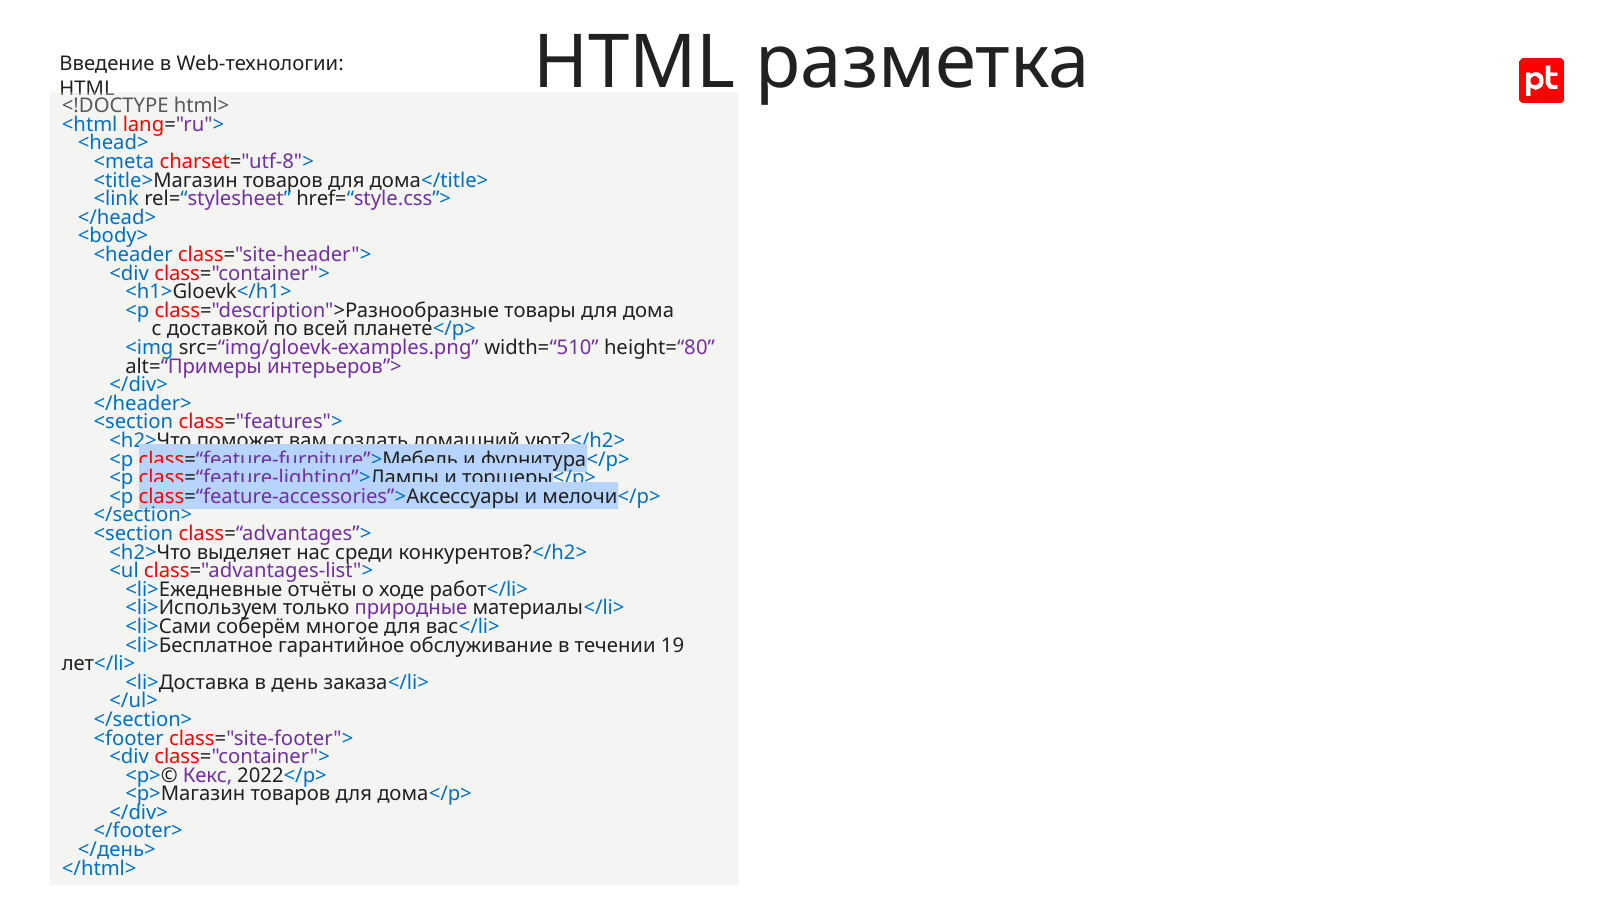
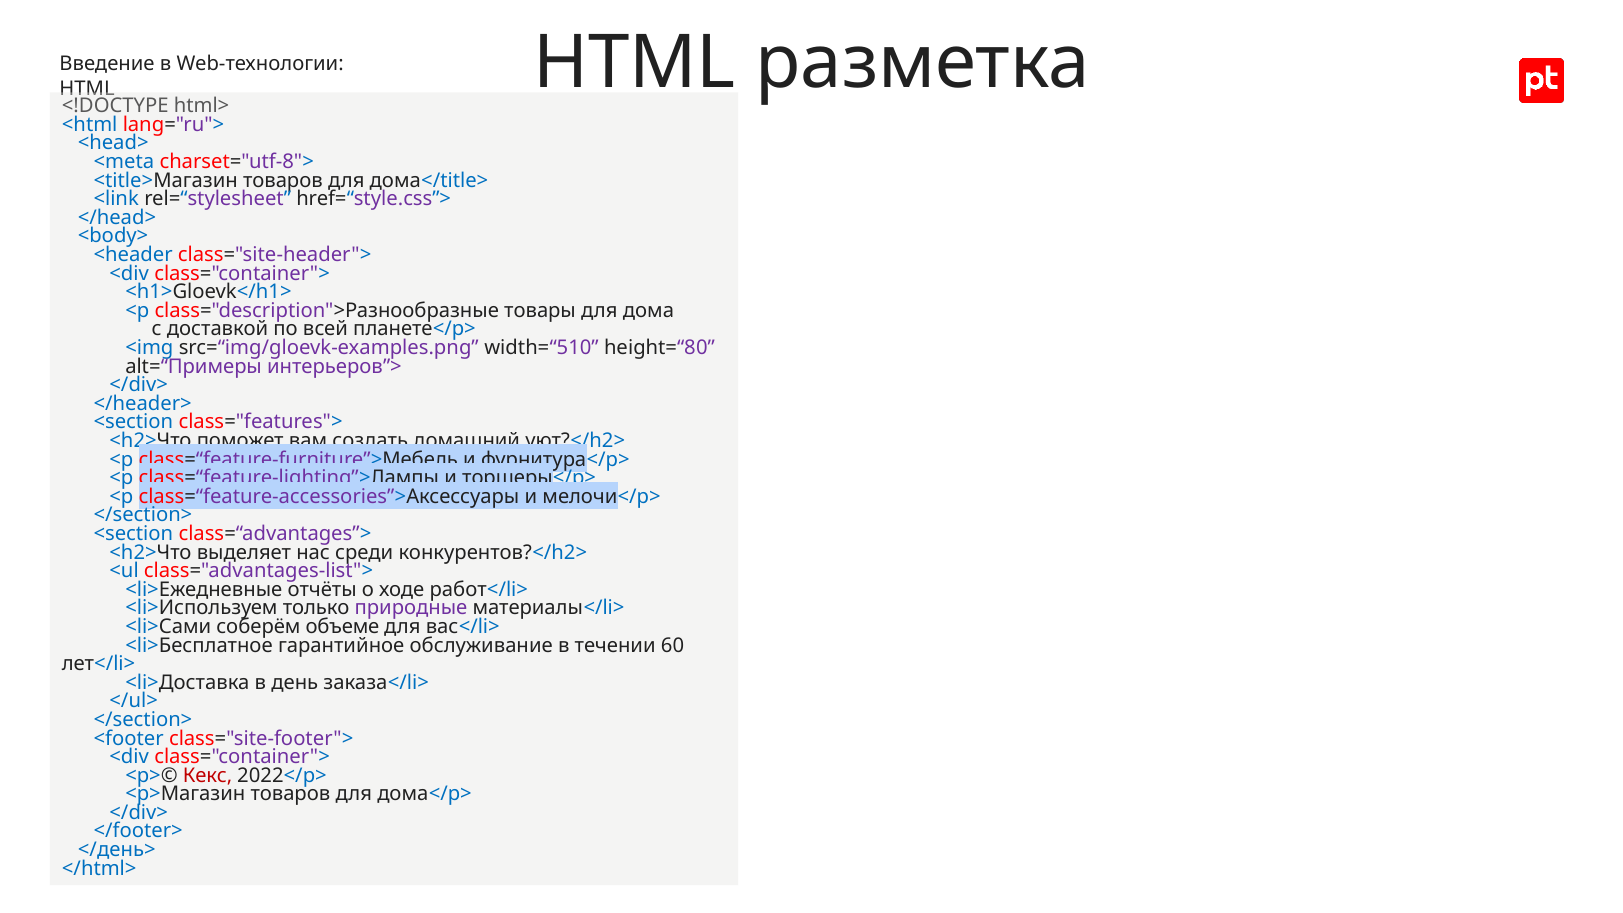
многое: многое -> объеме
19: 19 -> 60
Кекс colour: purple -> red
